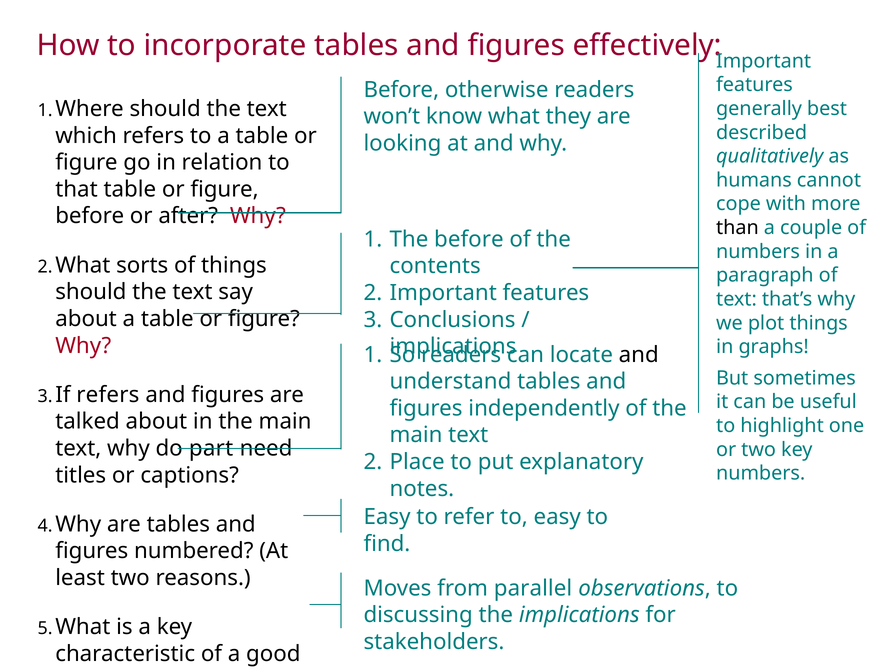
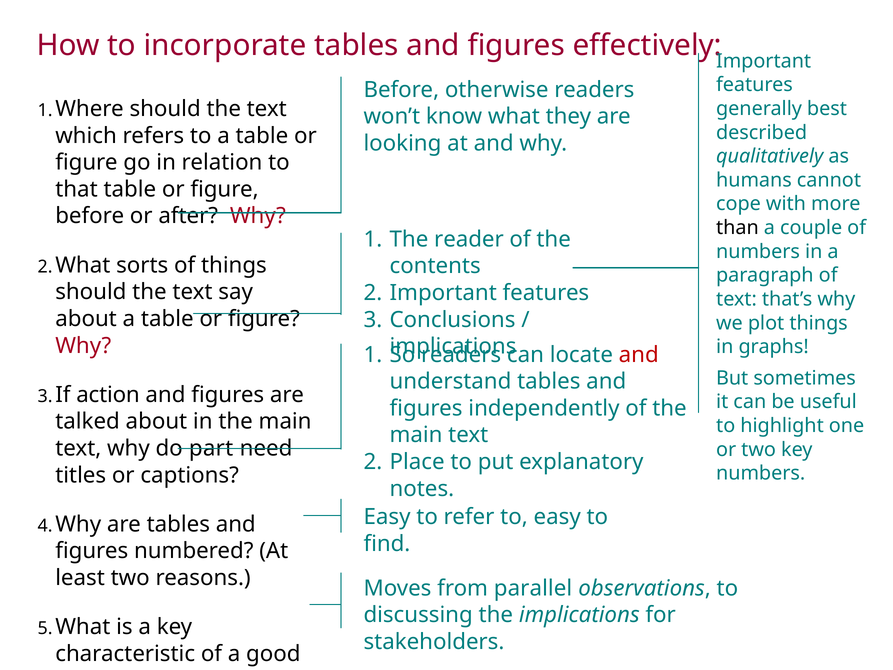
The before: before -> reader
and at (639, 355) colour: black -> red
If refers: refers -> action
